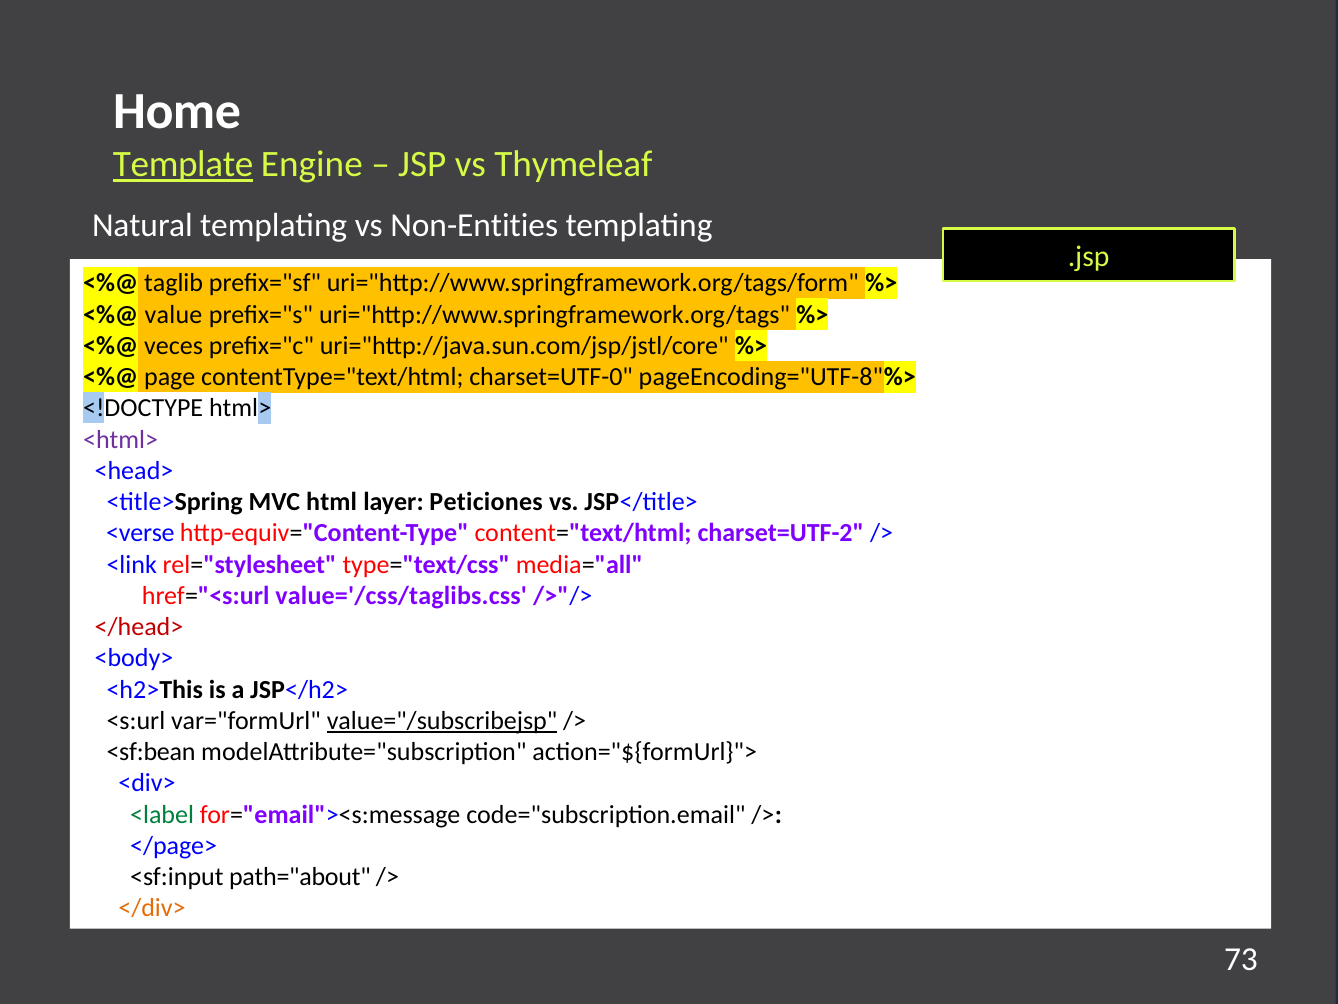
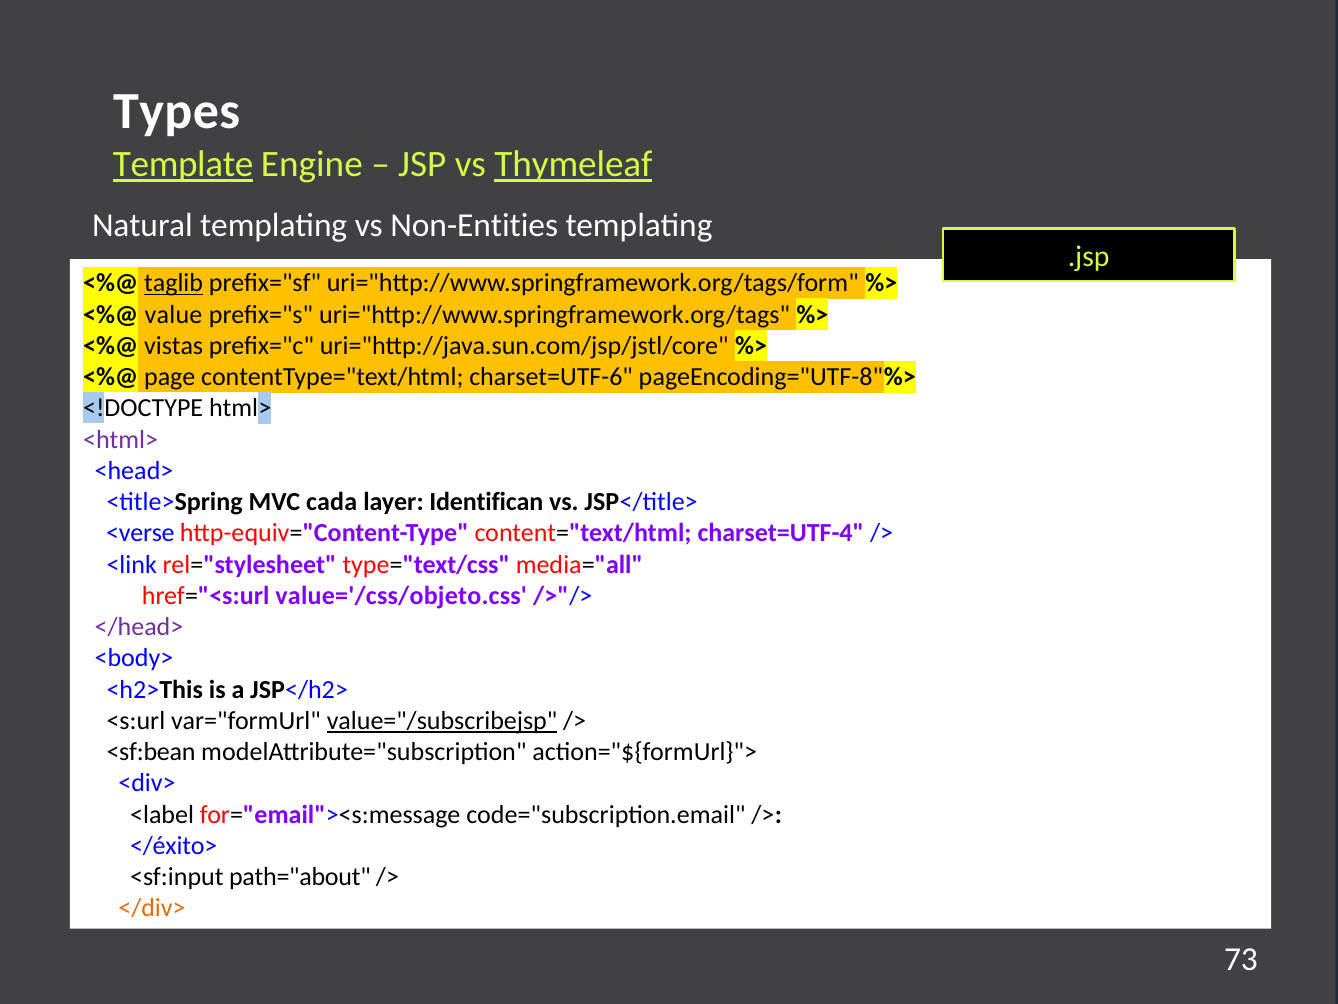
Home: Home -> Types
Thymeleaf underline: none -> present
taglib underline: none -> present
veces: veces -> vistas
charset=UTF-0: charset=UTF-0 -> charset=UTF-6
html: html -> cada
Peticiones: Peticiones -> Identifican
charset=UTF-2: charset=UTF-2 -> charset=UTF-4
value='/css/taglibs.css: value='/css/taglibs.css -> value='/css/objeto.css
</head> colour: red -> purple
<label colour: green -> black
</page>: </page> -> </éxito>
